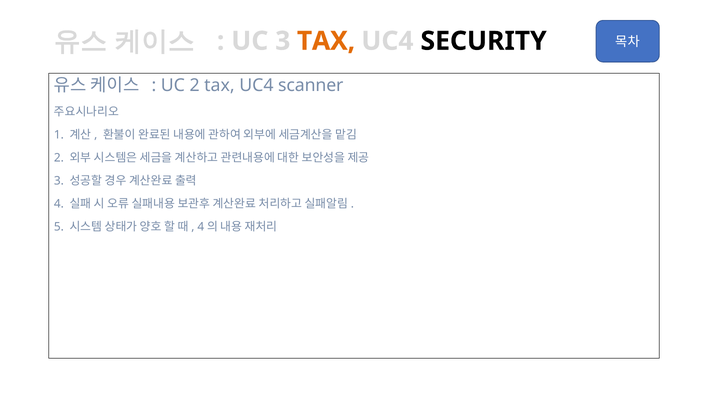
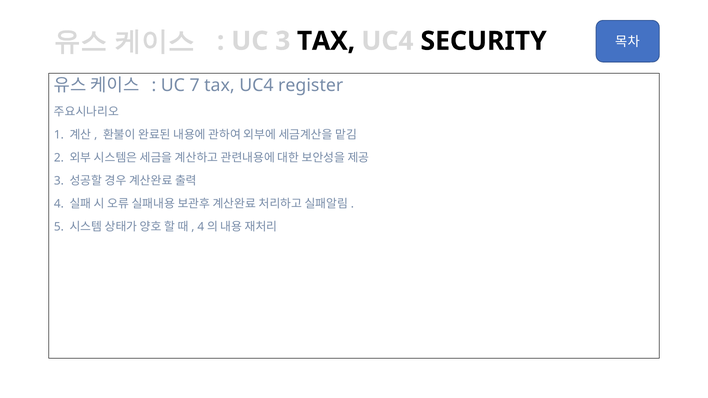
TAX at (326, 41) colour: orange -> black
UC 2: 2 -> 7
scanner: scanner -> register
